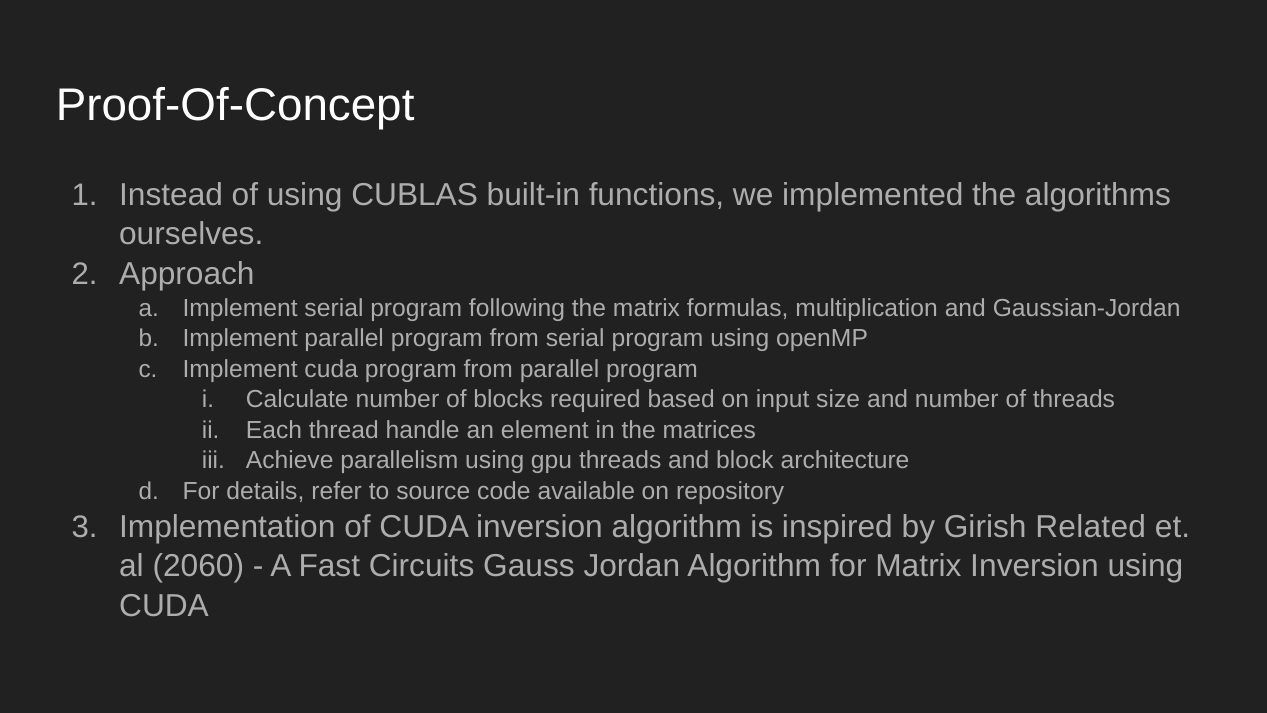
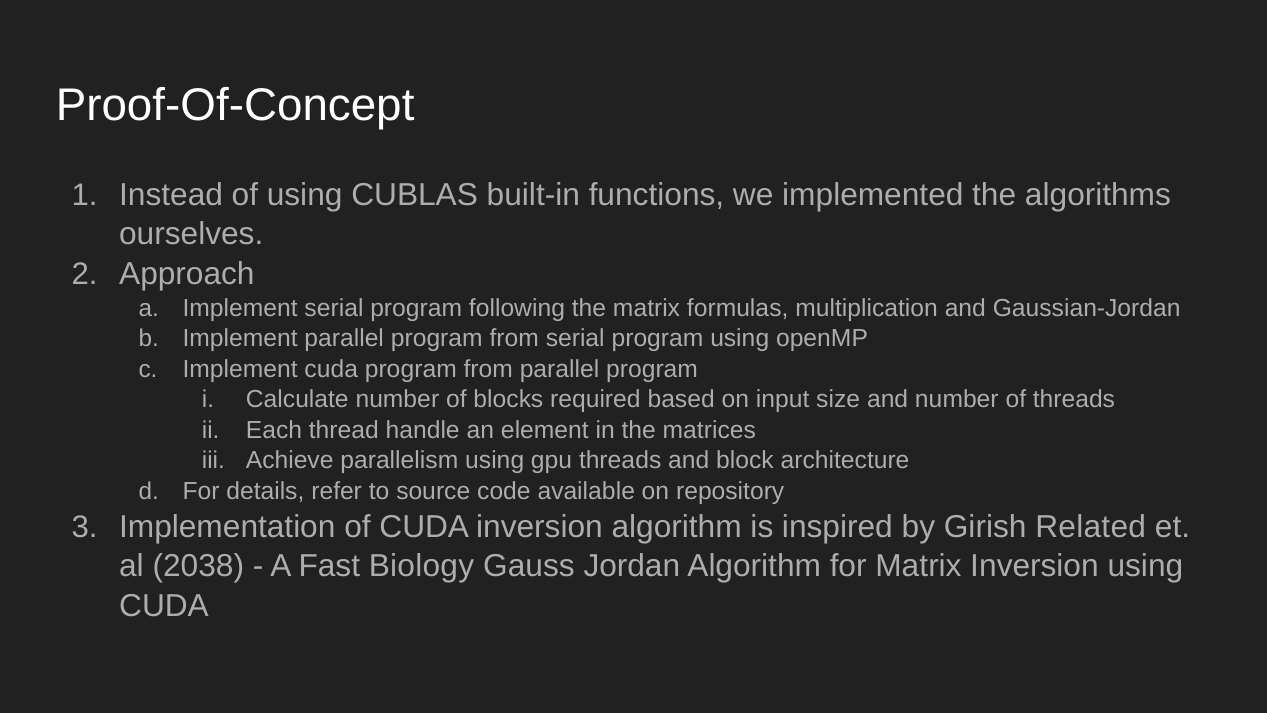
2060: 2060 -> 2038
Circuits: Circuits -> Biology
